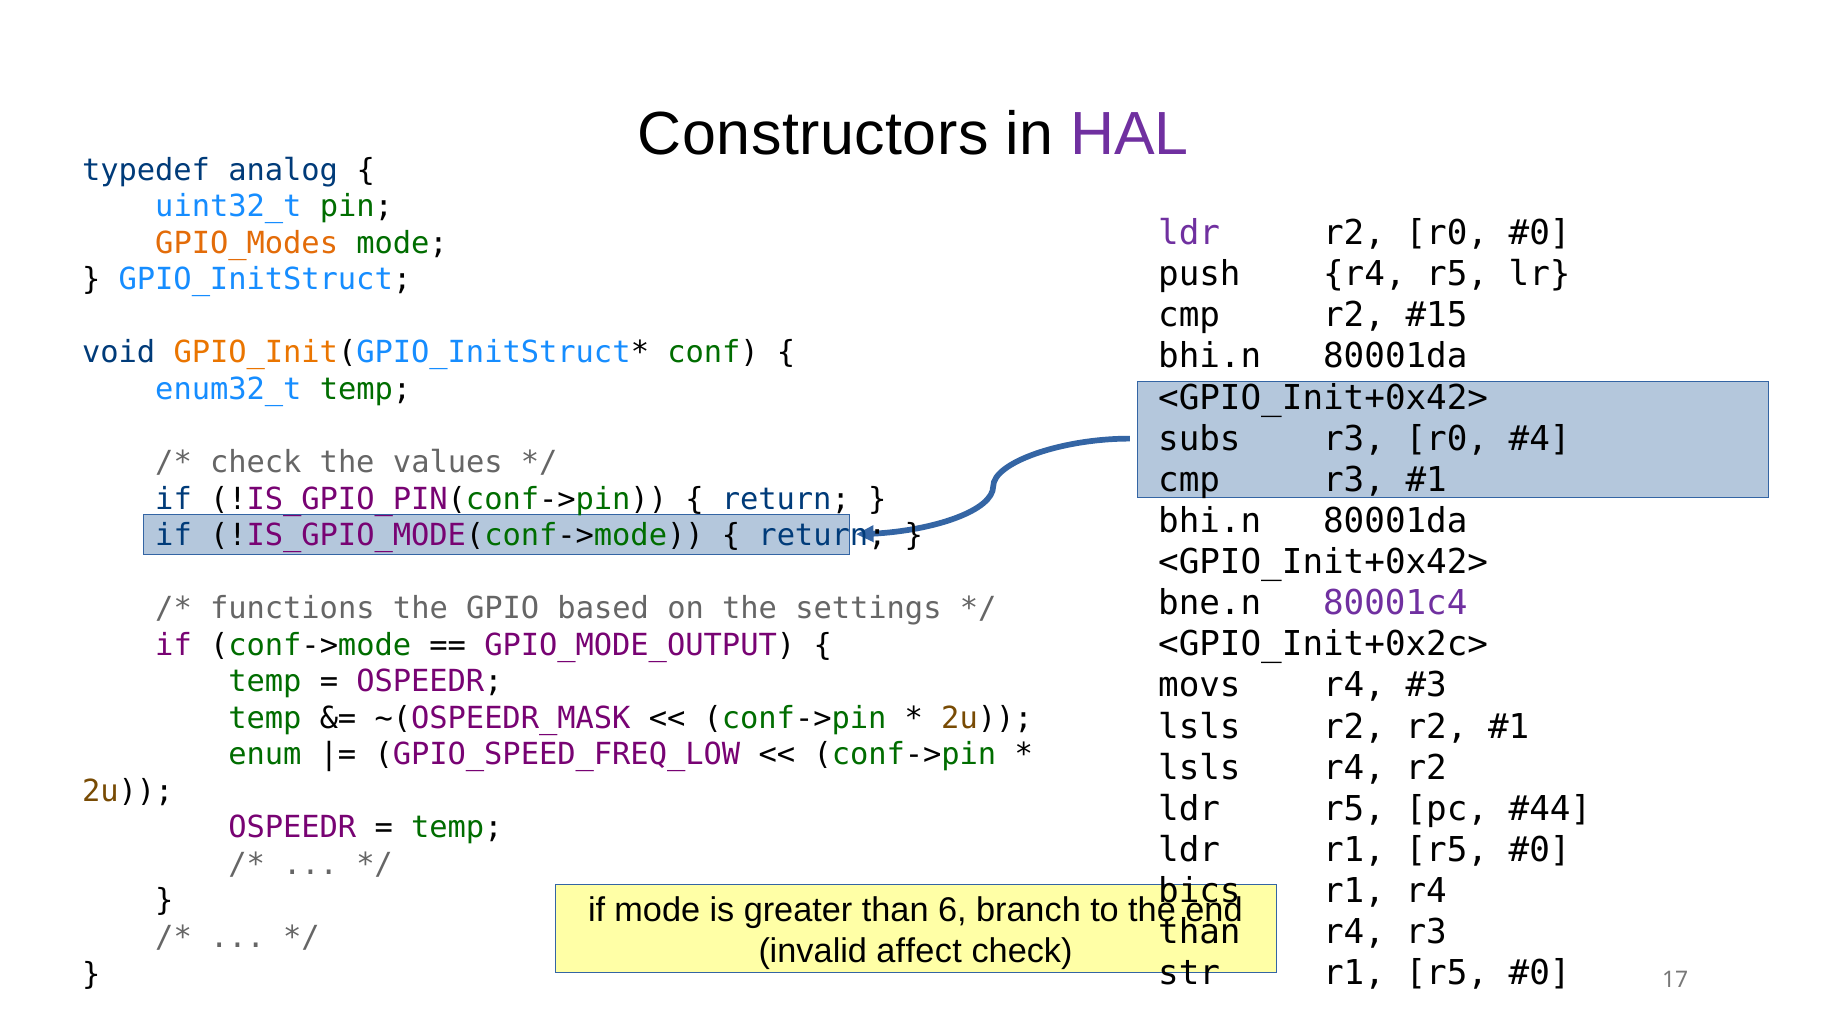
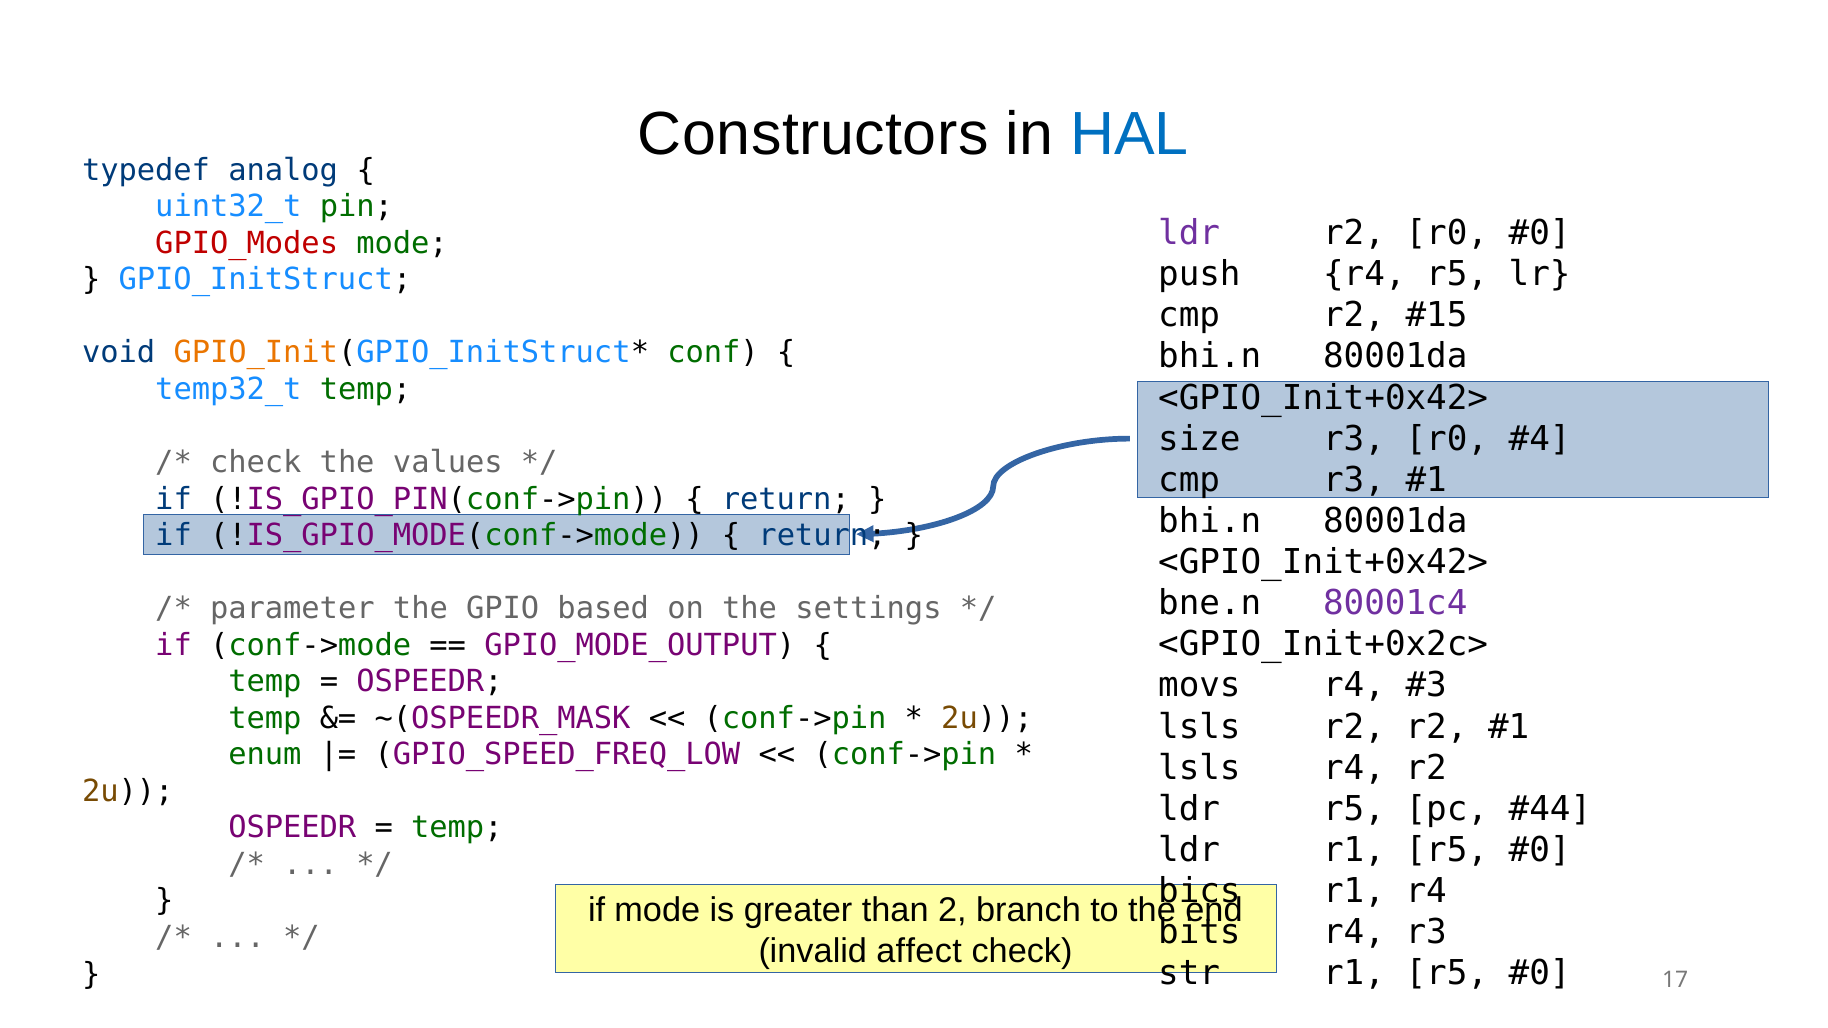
HAL colour: purple -> blue
GPIO_Modes colour: orange -> red
enum32_t: enum32_t -> temp32_t
subs: subs -> size
functions: functions -> parameter
6: 6 -> 2
than at (1199, 933): than -> bits
